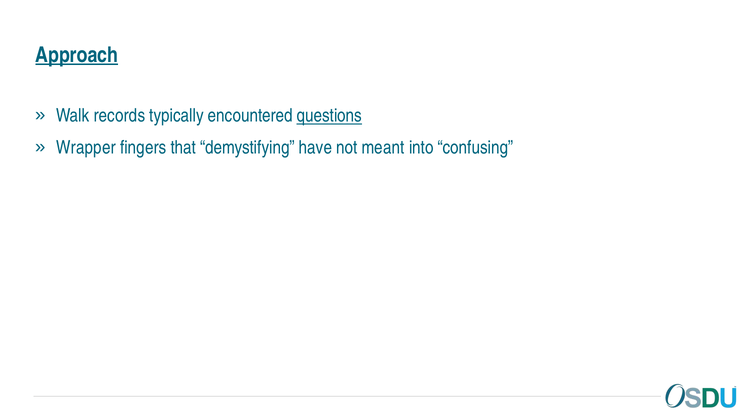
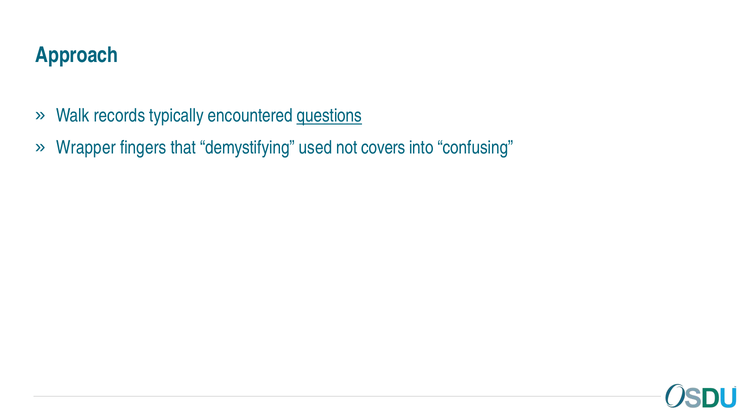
Approach underline: present -> none
have: have -> used
meant: meant -> covers
